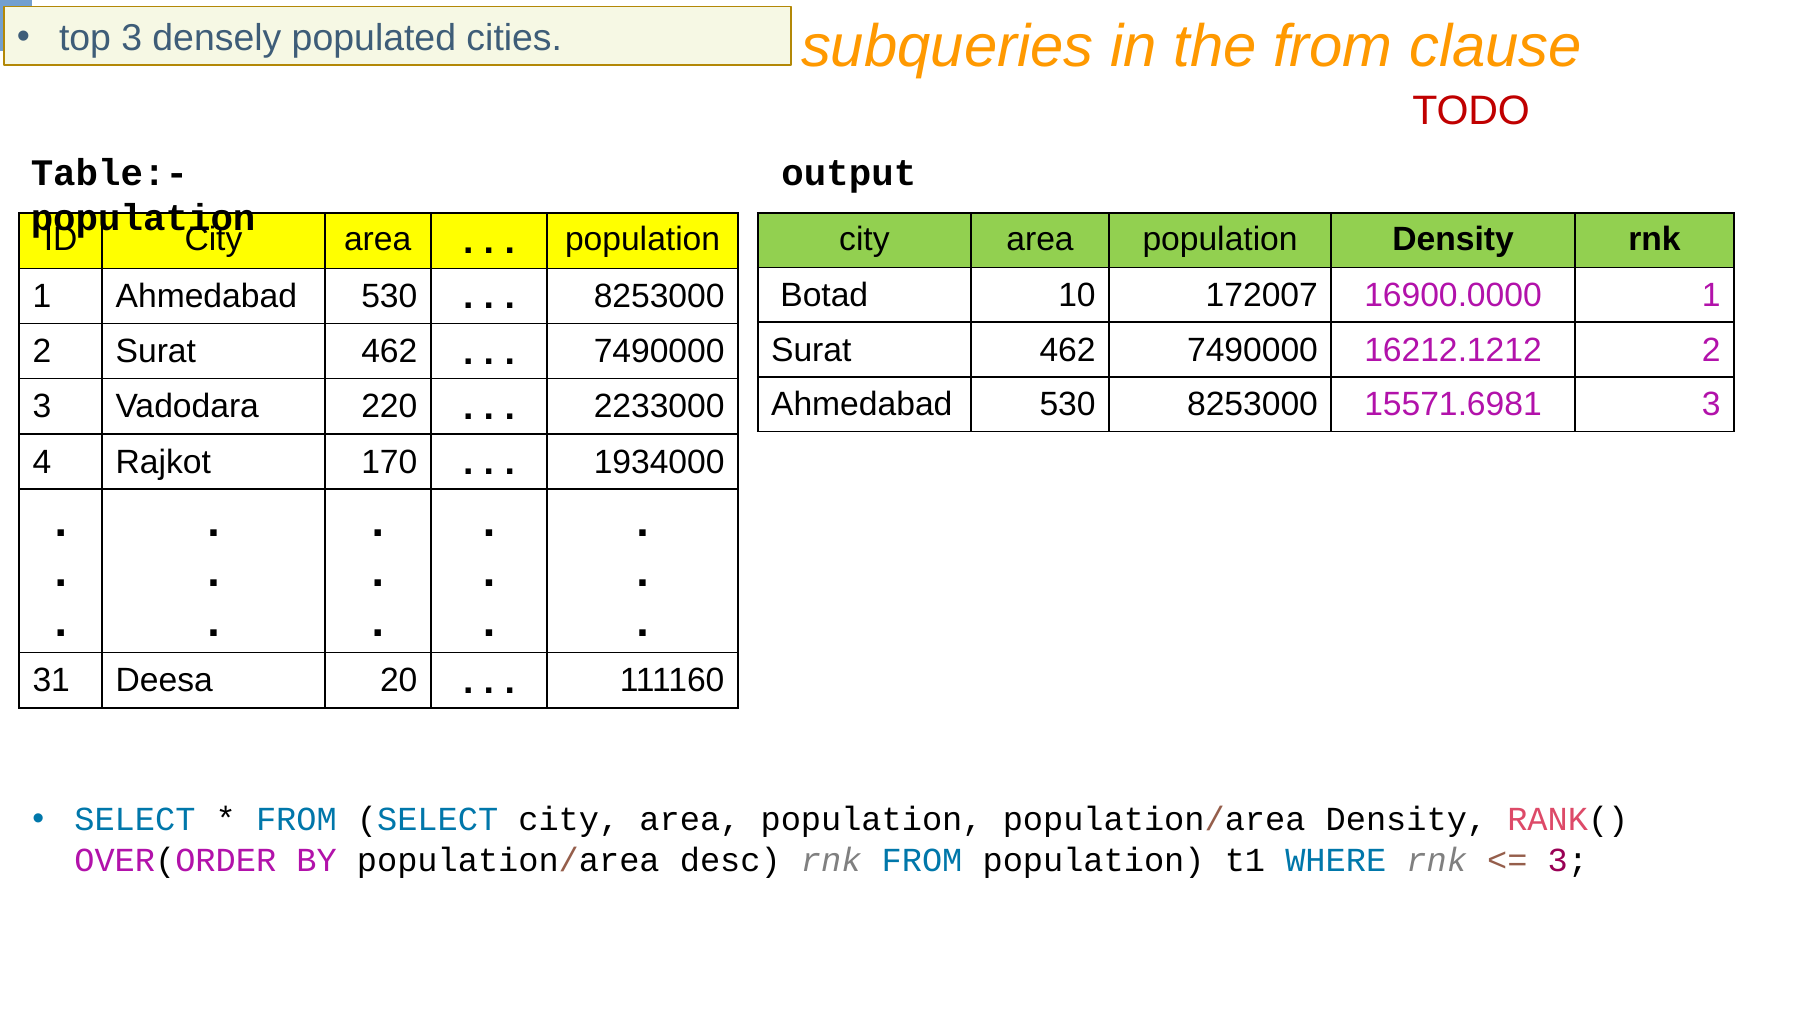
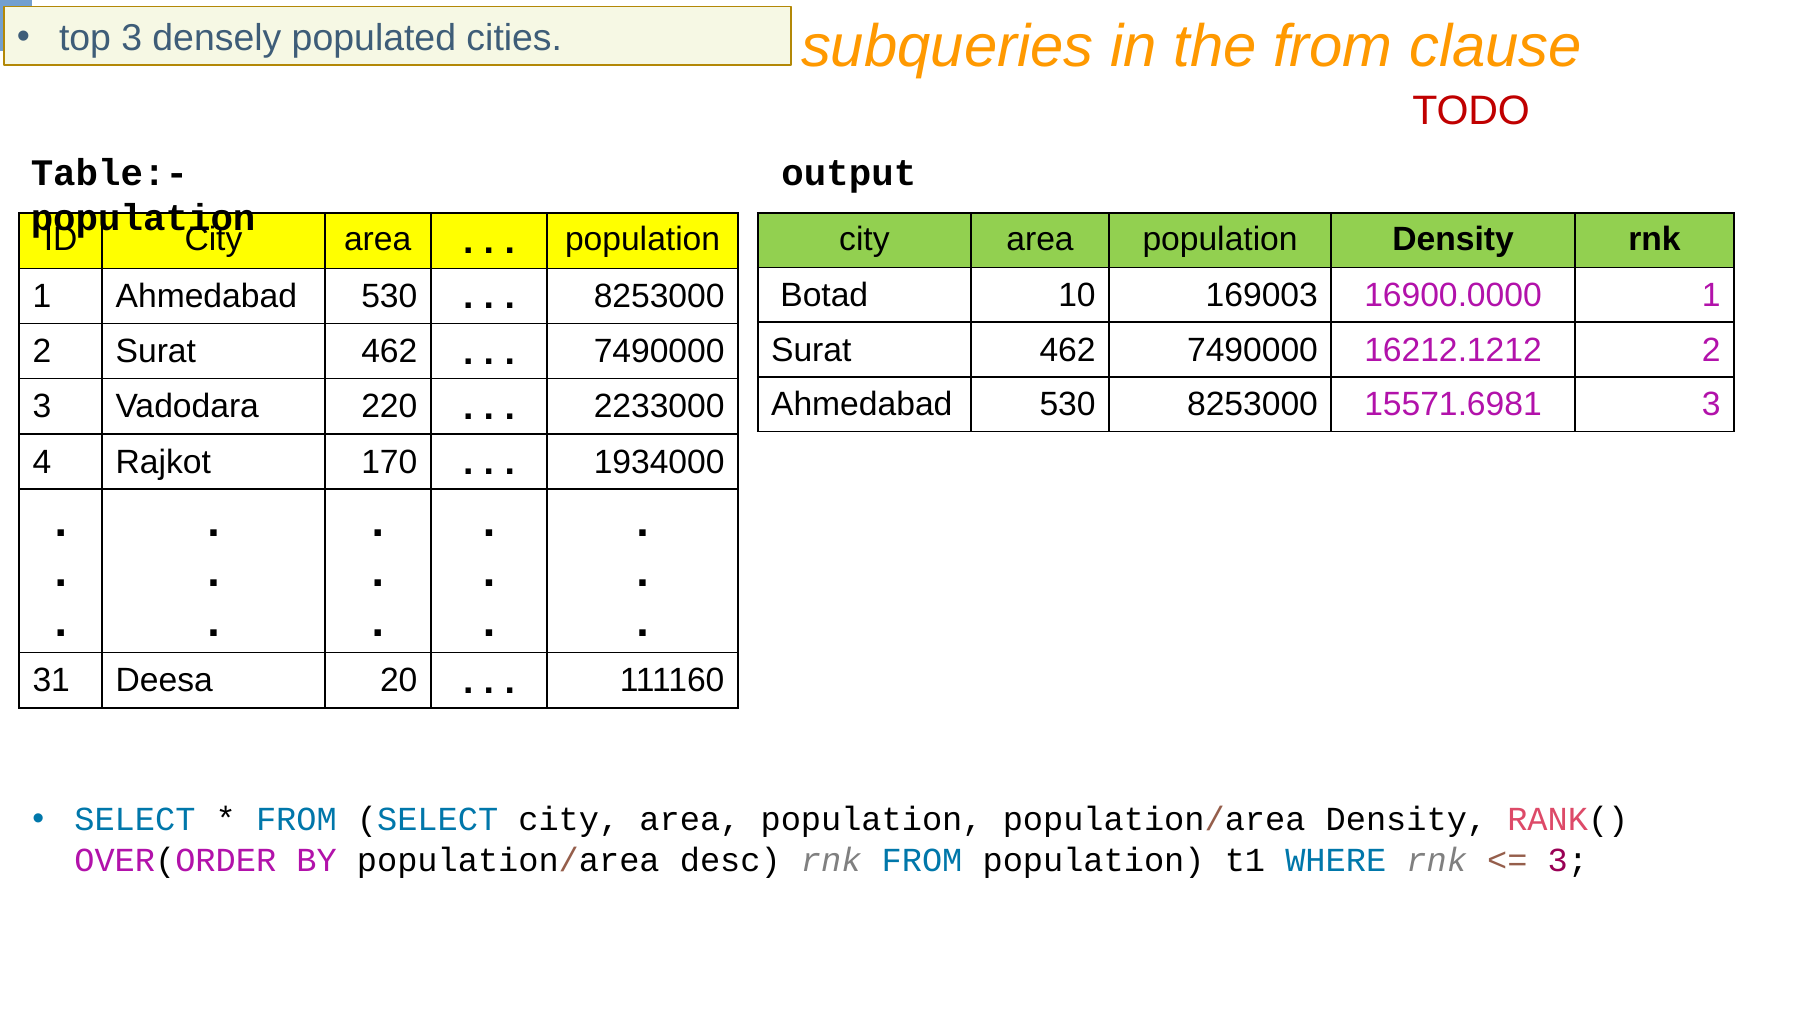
172007: 172007 -> 169003
